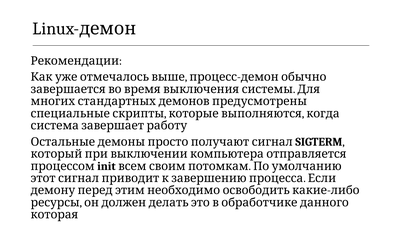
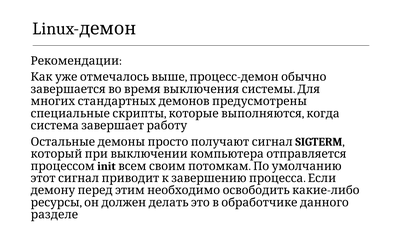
которая: которая -> разделе
